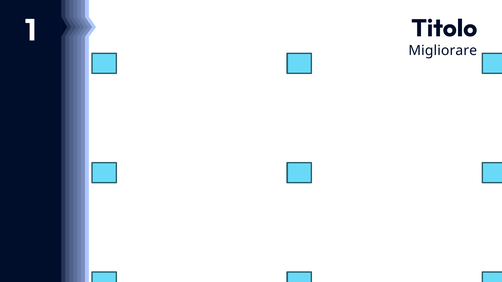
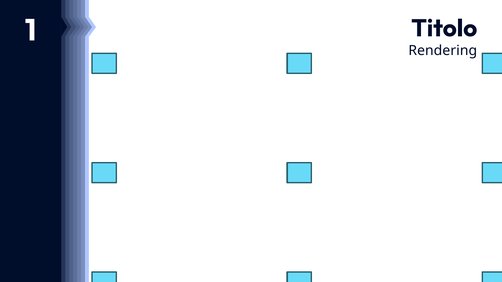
Migliorare: Migliorare -> Rendering
